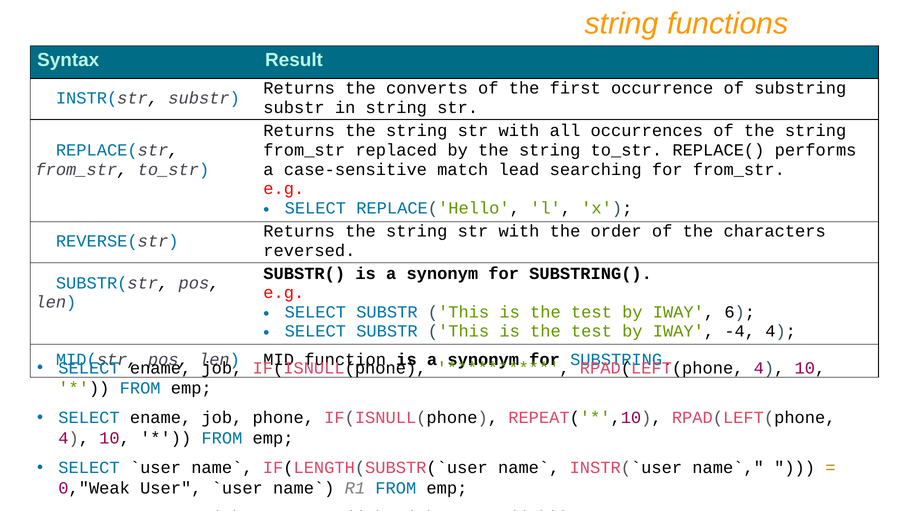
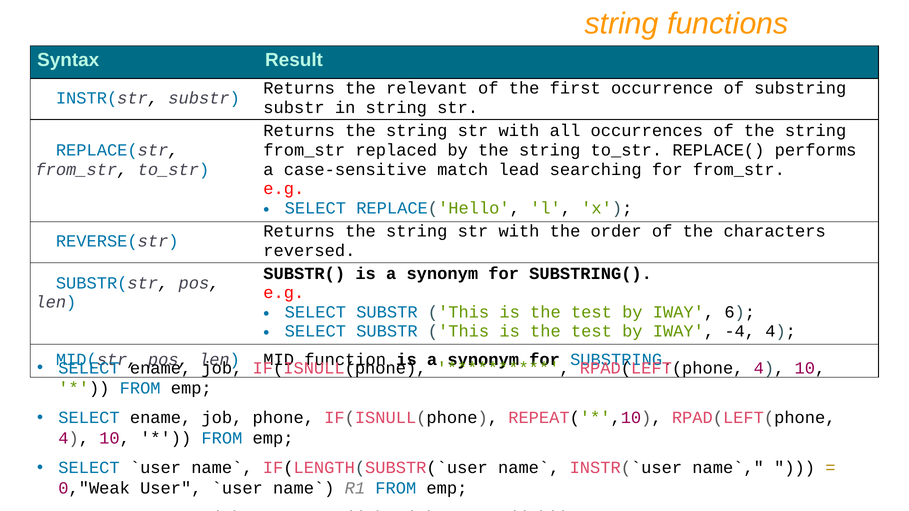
converts: converts -> relevant
